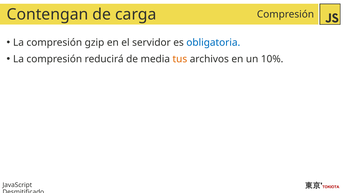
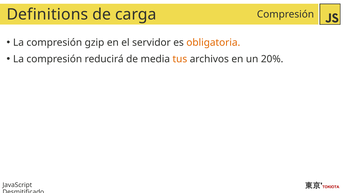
Contengan: Contengan -> Definitions
obligatoria colour: blue -> orange
10%: 10% -> 20%
